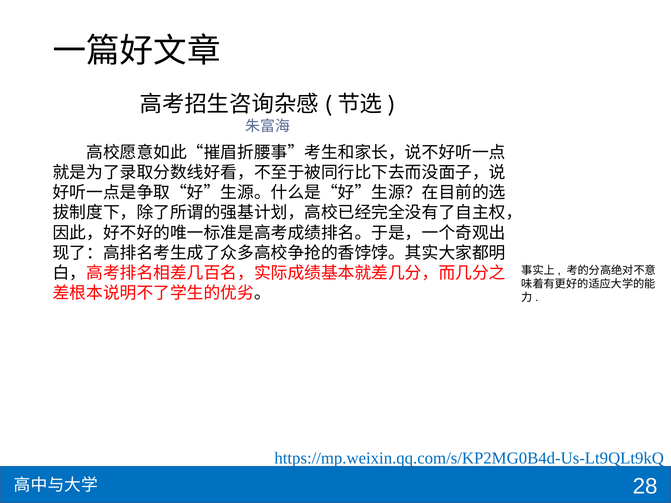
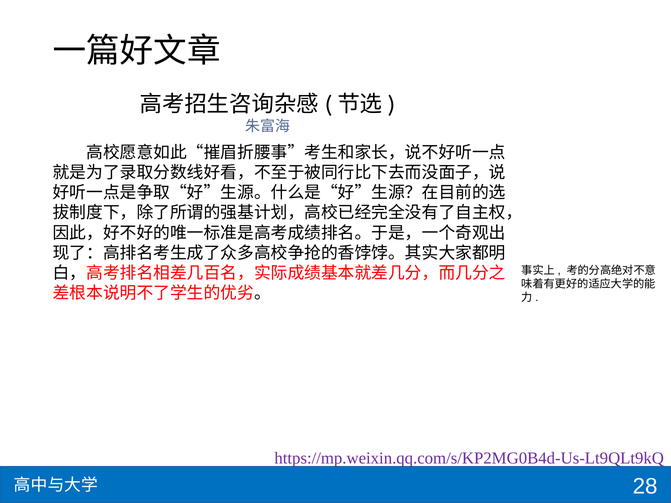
https://mp.weixin.qq.com/s/KP2MG0B4d-Us-Lt9QLt9kQ colour: blue -> purple
